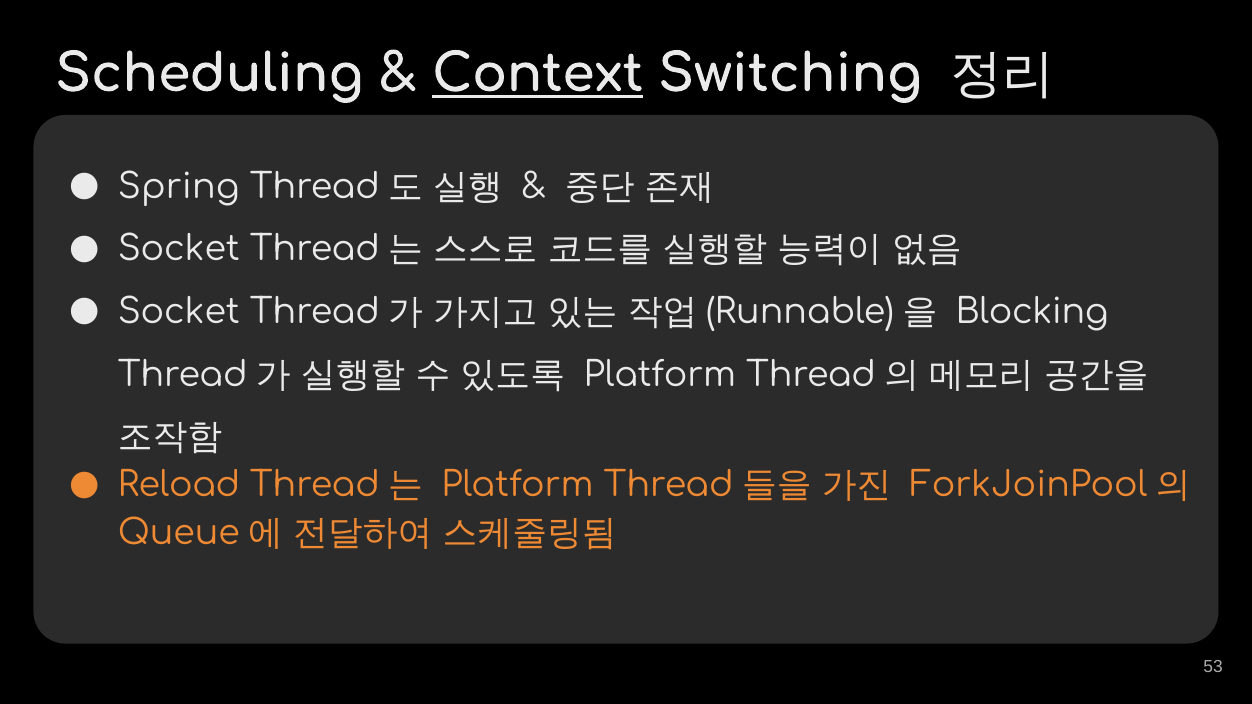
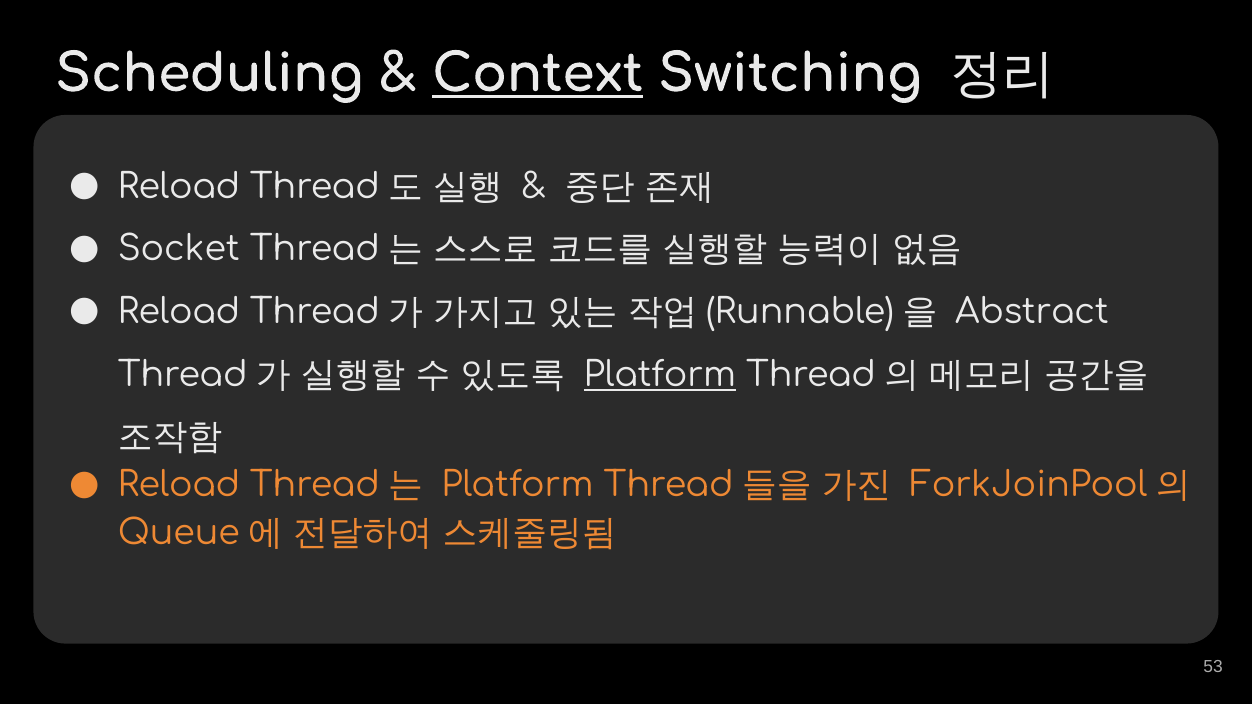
Spring at (179, 187): Spring -> Reload
Socket at (179, 312): Socket -> Reload
Blocking: Blocking -> Abstract
Platform at (660, 375) underline: none -> present
